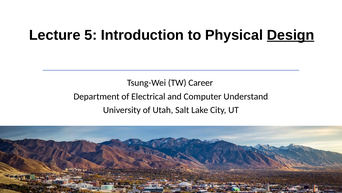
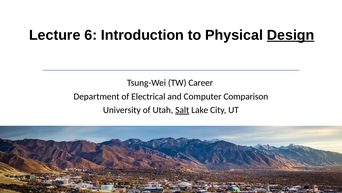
5: 5 -> 6
Understand: Understand -> Comparison
Salt underline: none -> present
